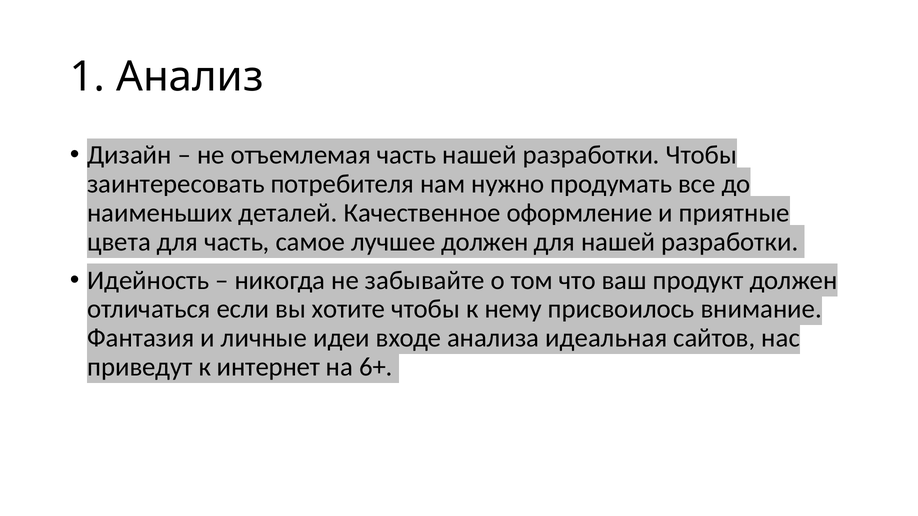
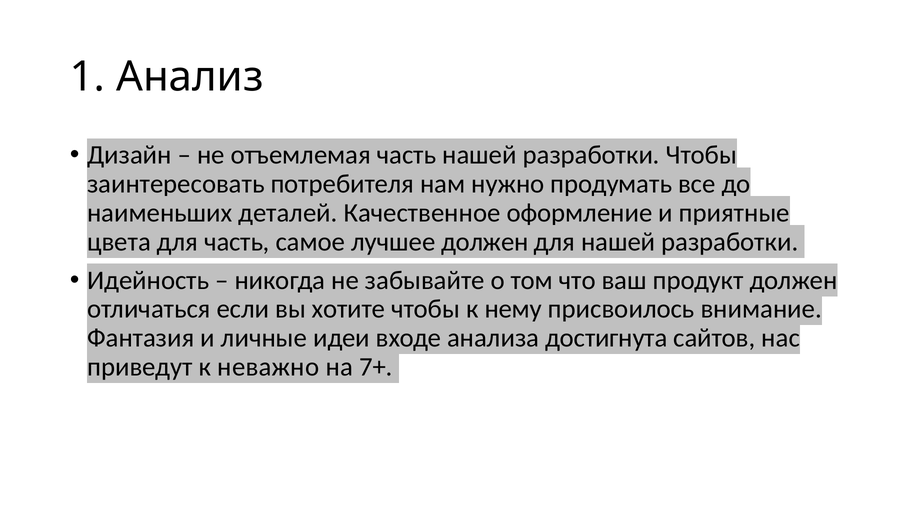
идеальная: идеальная -> достигнута
интернет: интернет -> неважно
6+: 6+ -> 7+
